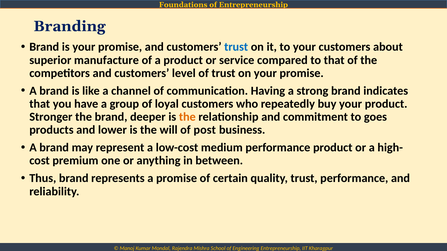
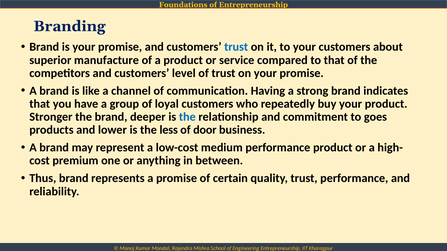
the at (187, 117) colour: orange -> blue
will: will -> less
post: post -> door
